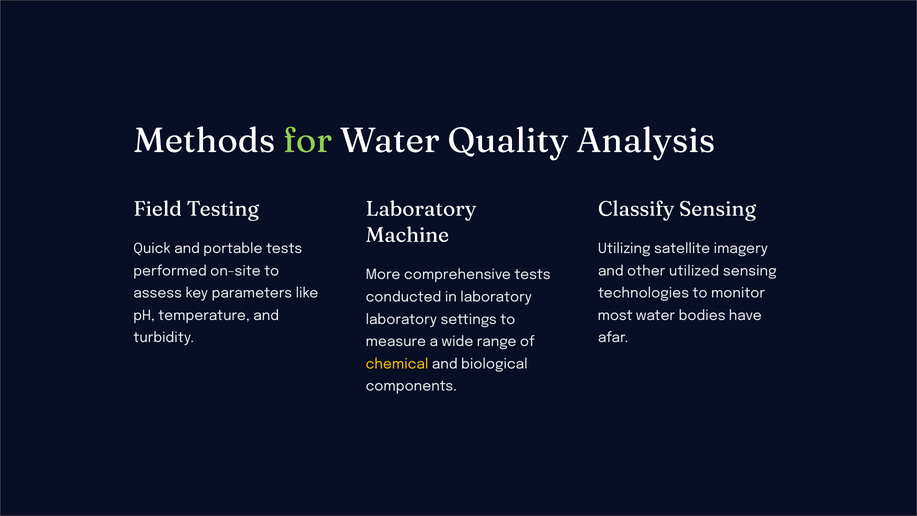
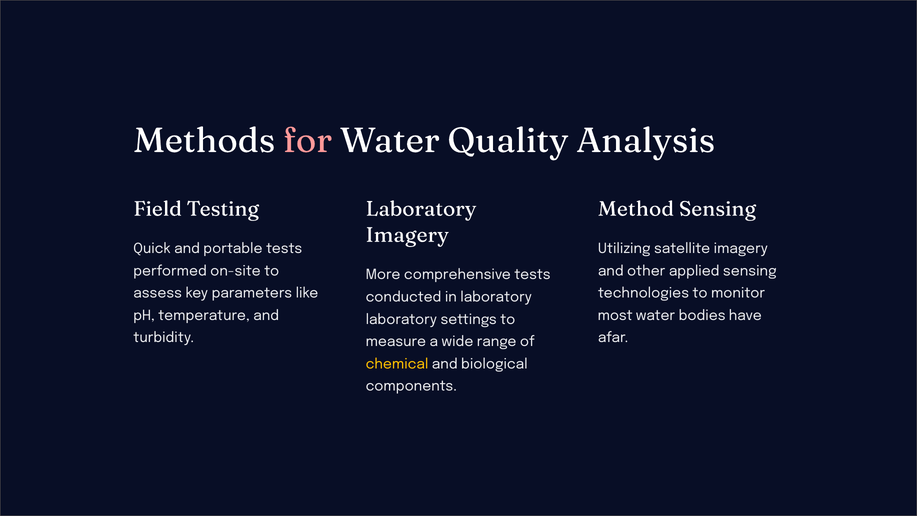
for colour: light green -> pink
Classify: Classify -> Method
Machine at (407, 235): Machine -> Imagery
utilized: utilized -> applied
